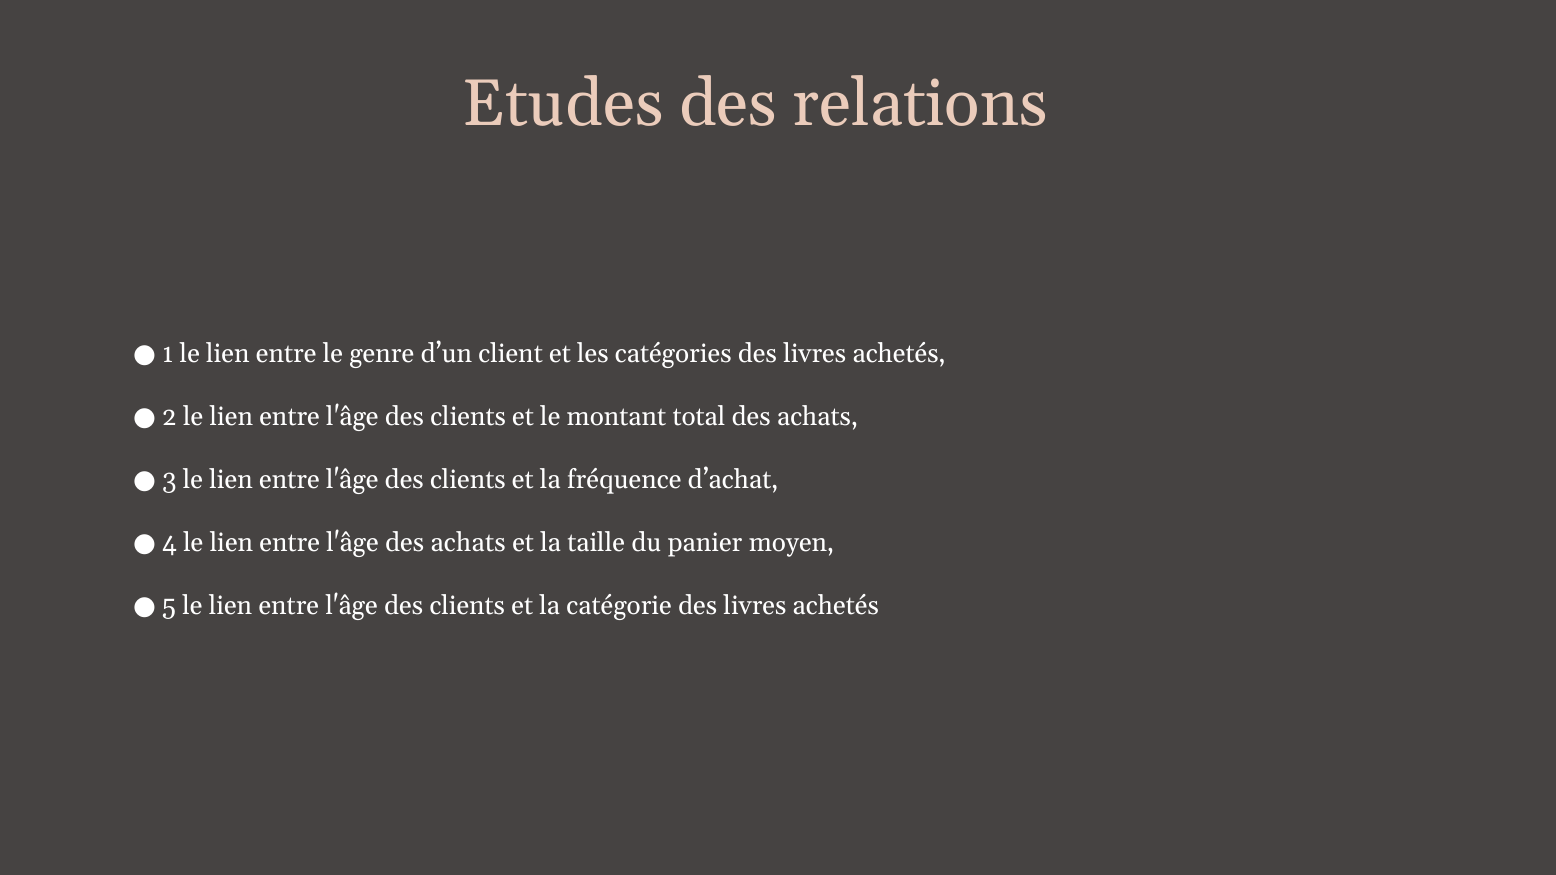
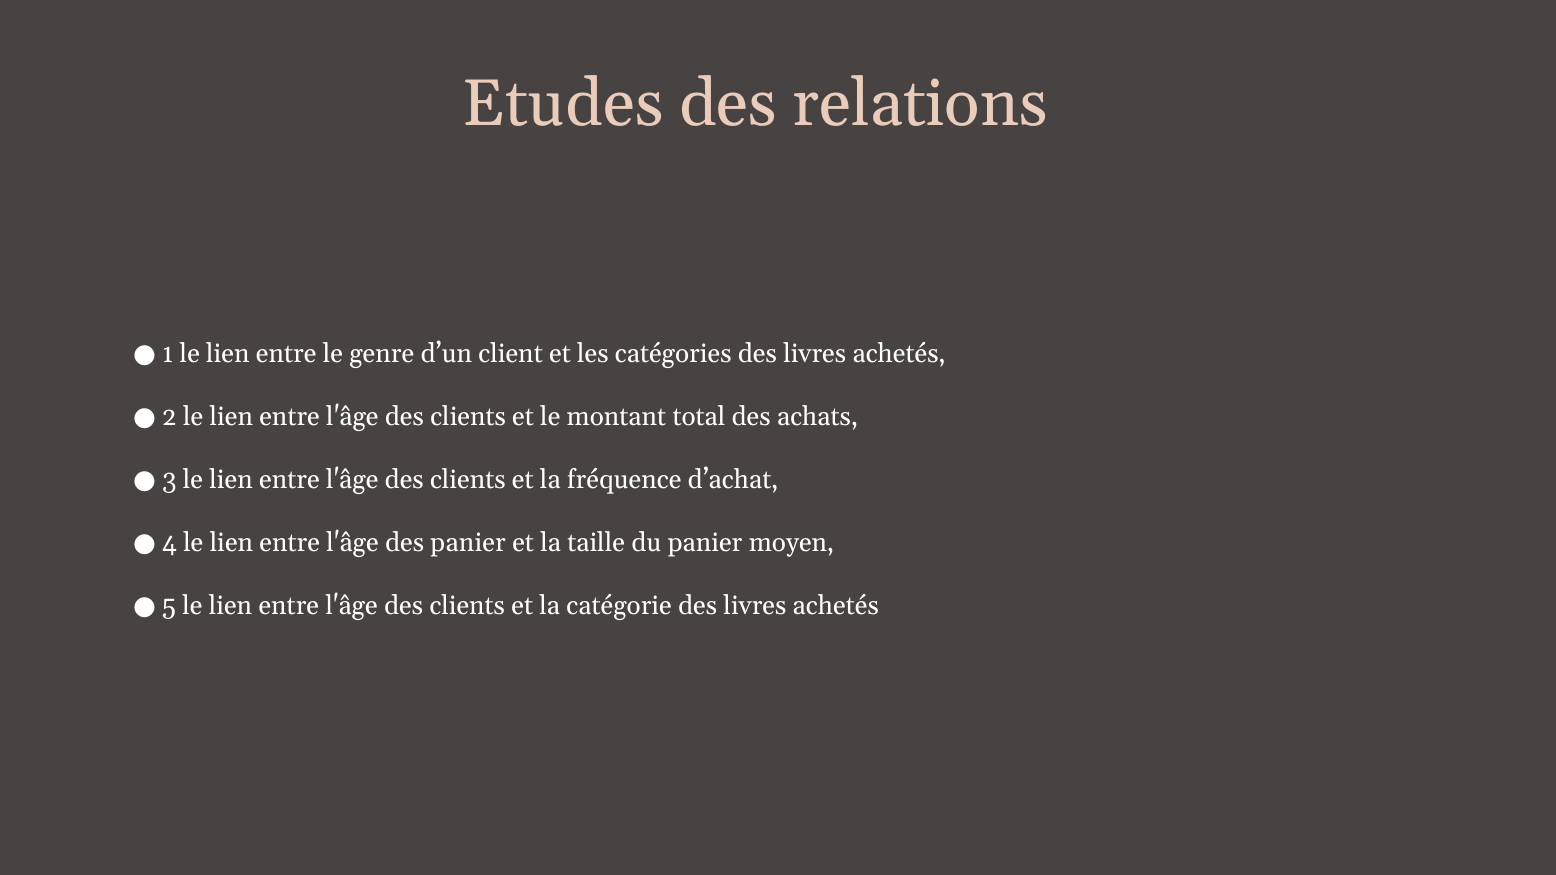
l'âge des achats: achats -> panier
